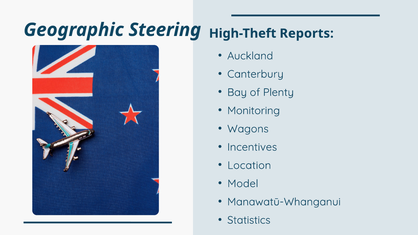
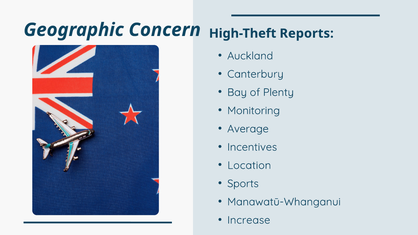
Steering: Steering -> Concern
Wagons: Wagons -> Average
Model: Model -> Sports
Statistics: Statistics -> Increase
